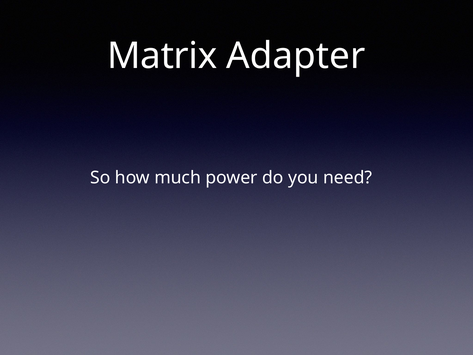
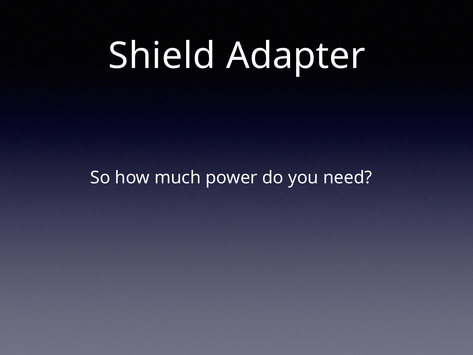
Matrix: Matrix -> Shield
